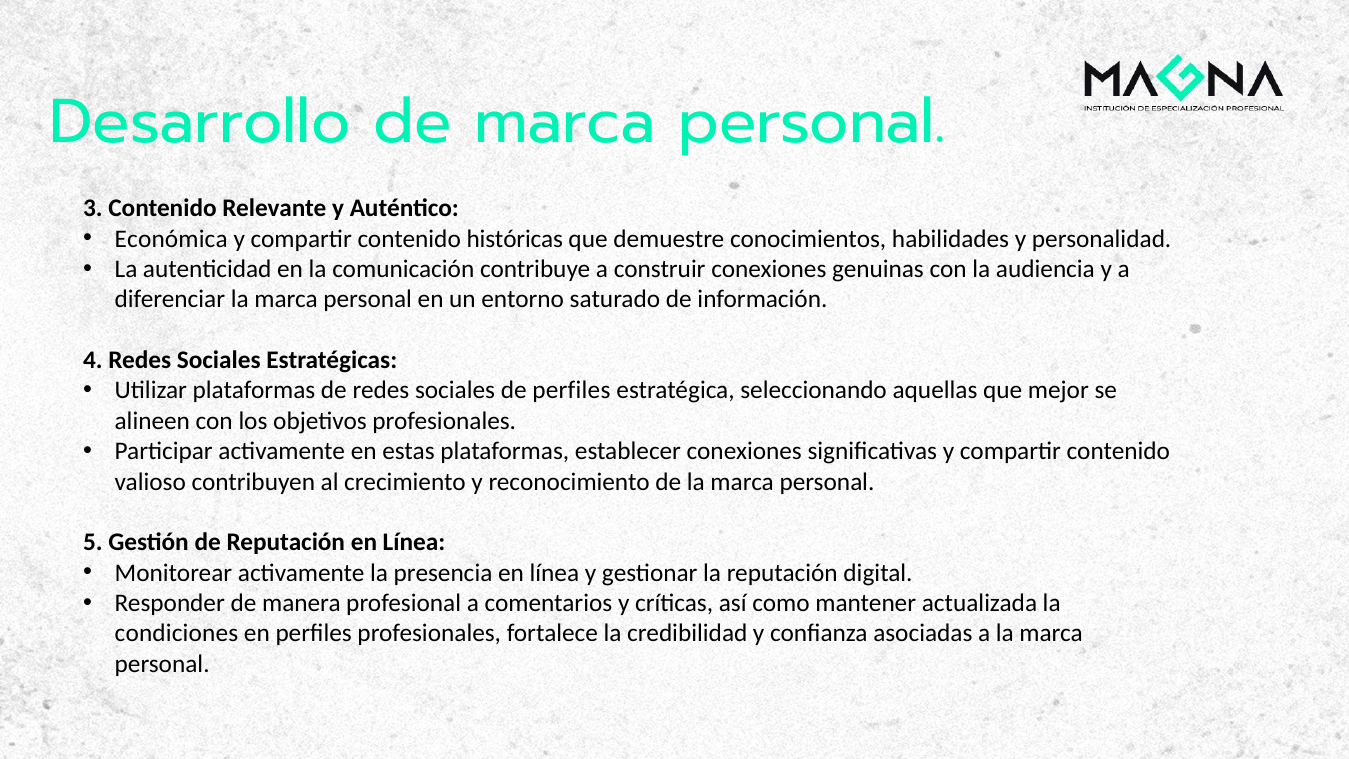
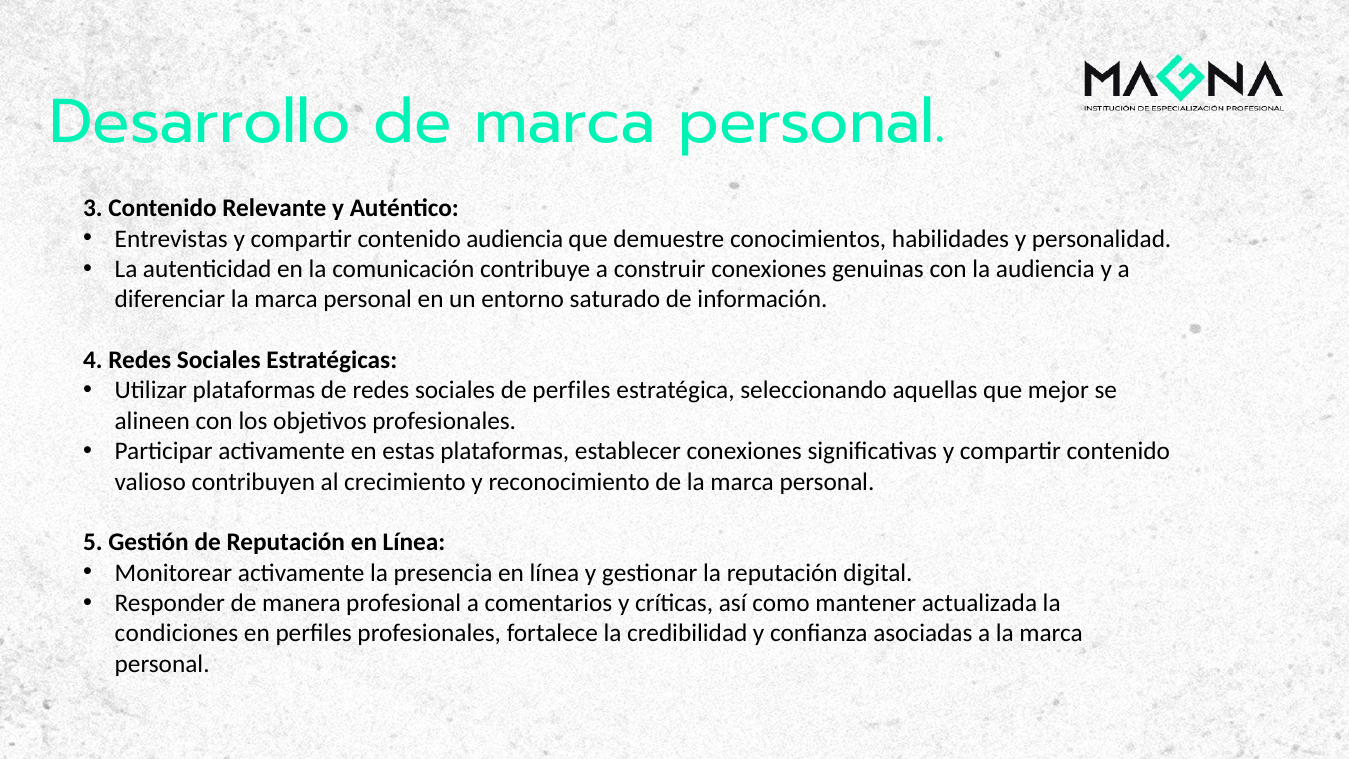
Económica: Económica -> Entrevistas
contenido históricas: históricas -> audiencia
